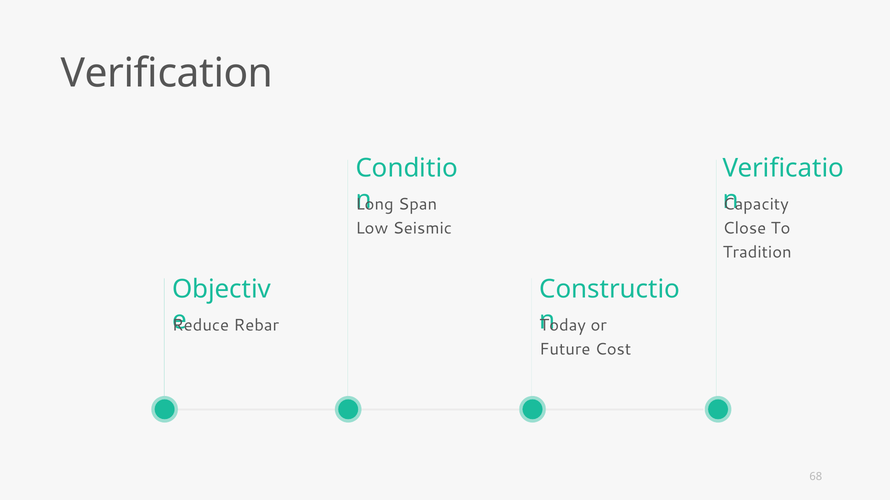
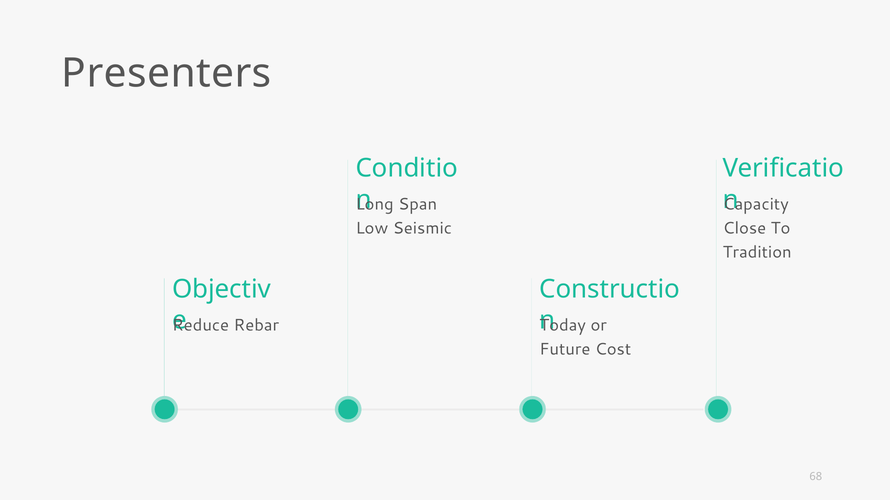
Verification: Verification -> Presenters
